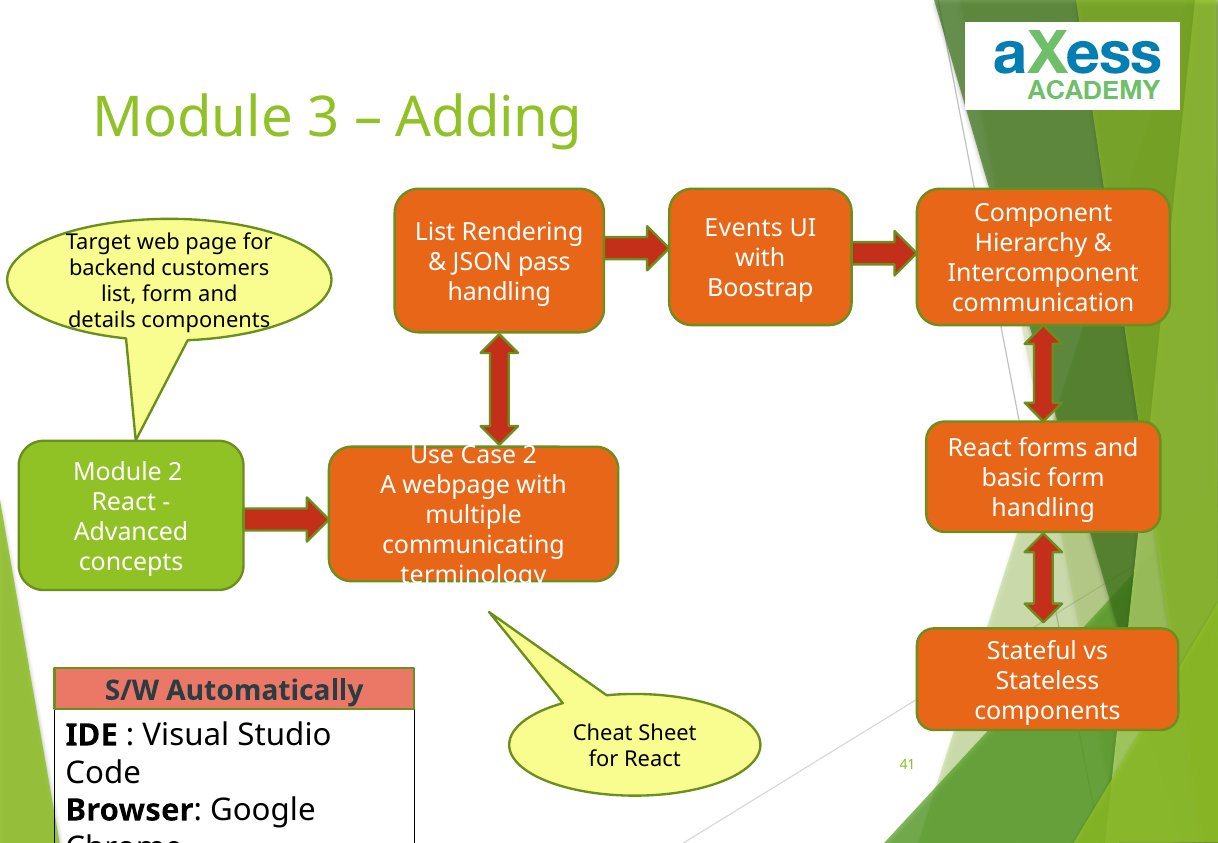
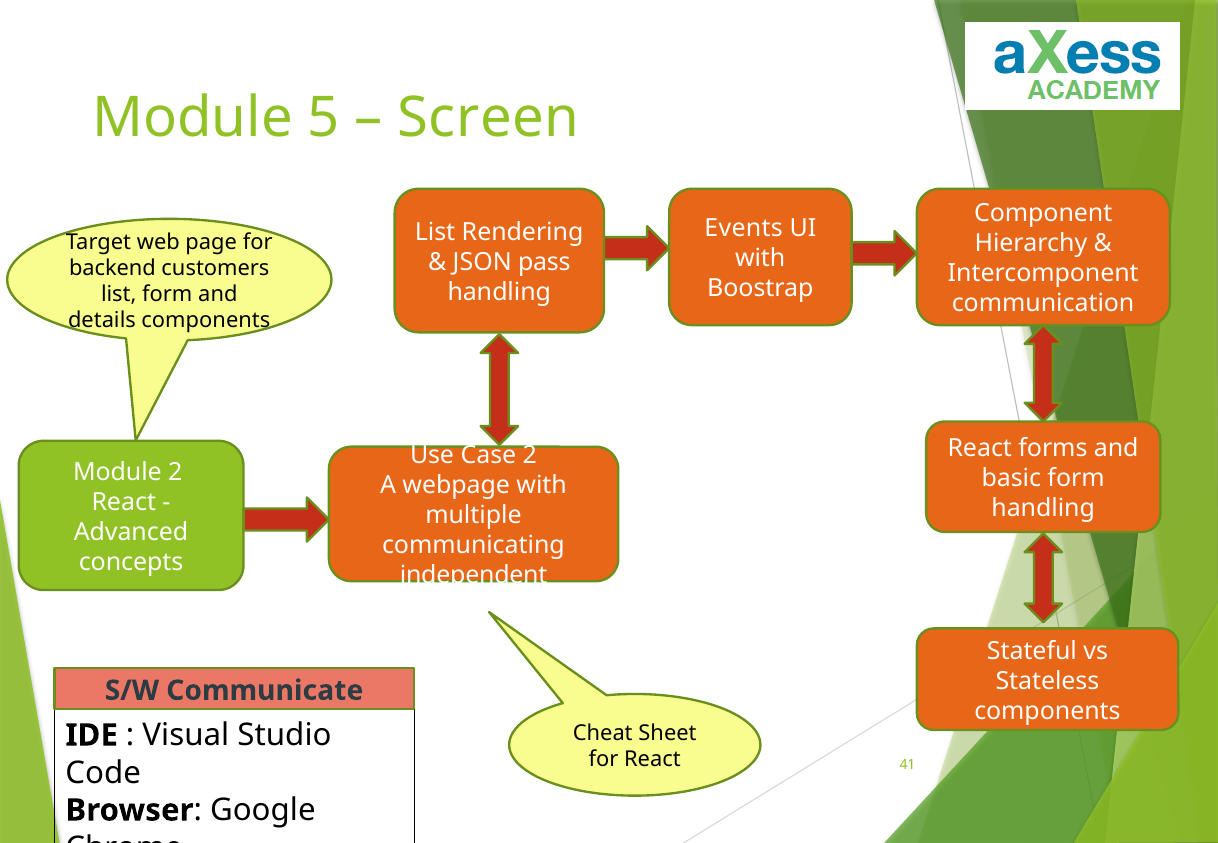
3: 3 -> 5
Adding: Adding -> Screen
terminology: terminology -> independent
Automatically: Automatically -> Communicate
